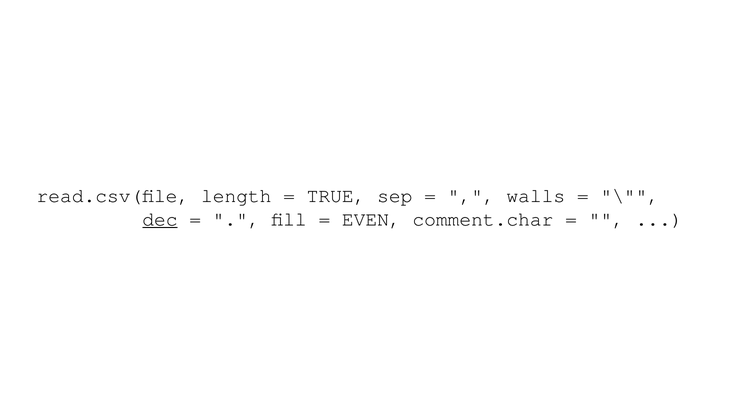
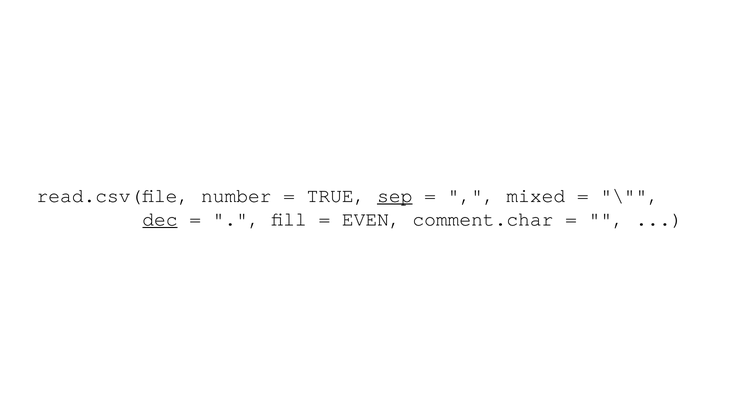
length: length -> number
sep underline: none -> present
walls: walls -> mixed
